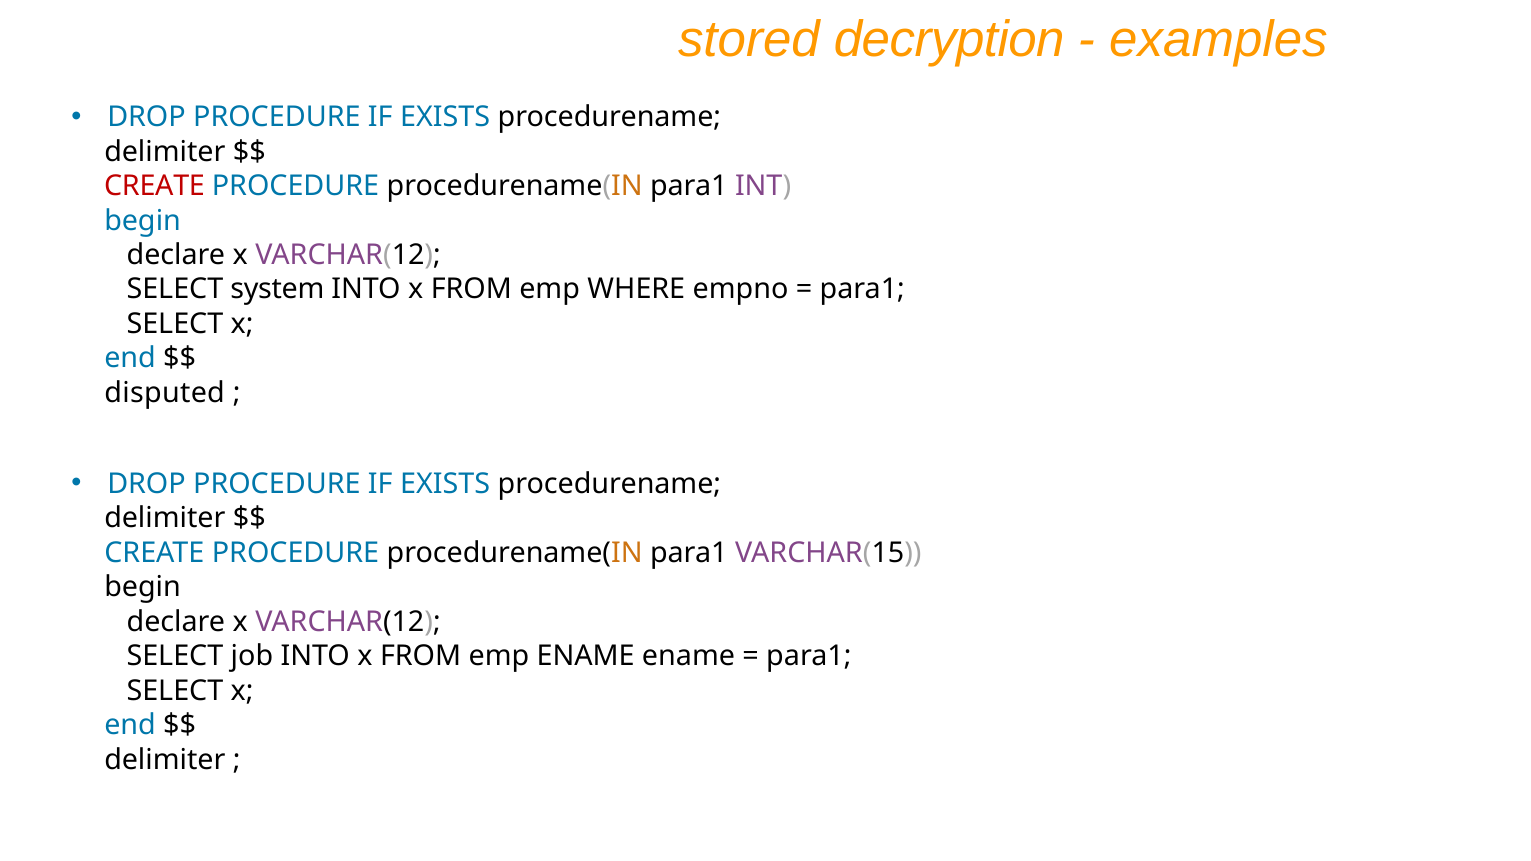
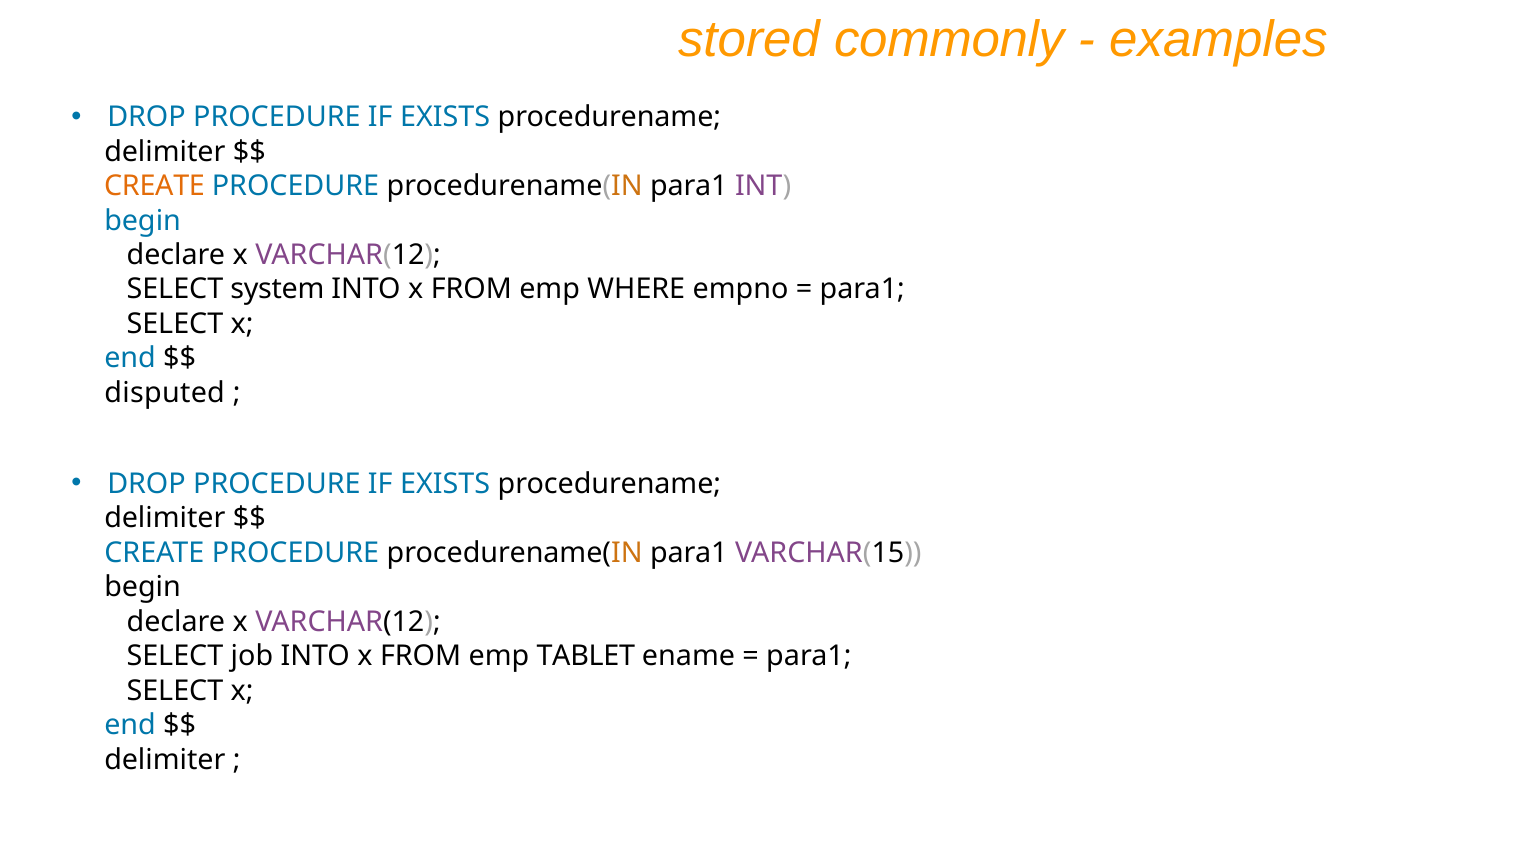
decryption: decryption -> commonly
CREATE at (155, 186) colour: red -> orange
emp ENAME: ENAME -> TABLET
